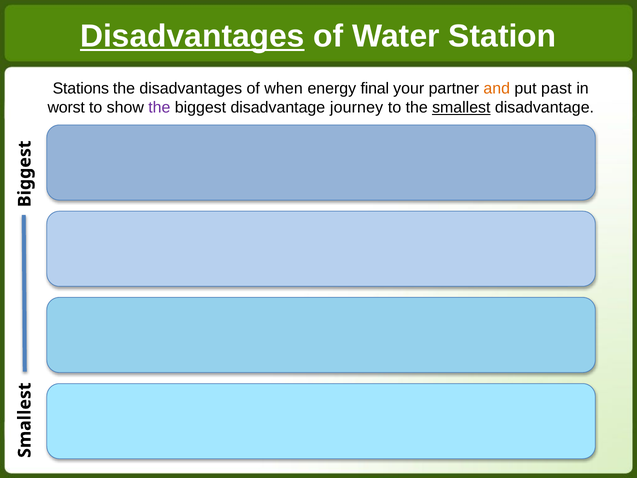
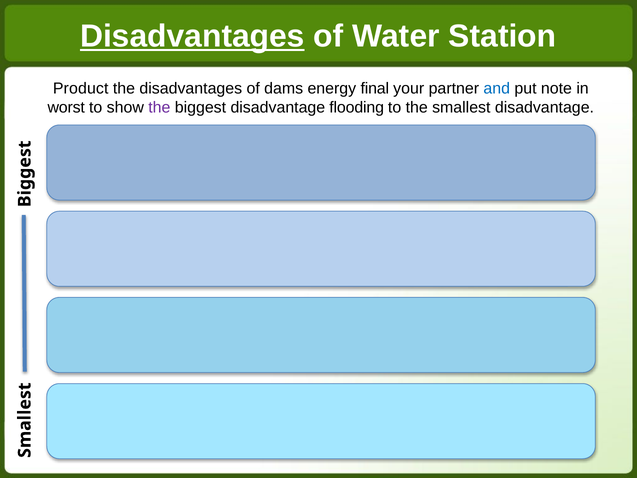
Stations: Stations -> Product
when: when -> dams
and colour: orange -> blue
past: past -> note
journey: journey -> flooding
smallest underline: present -> none
